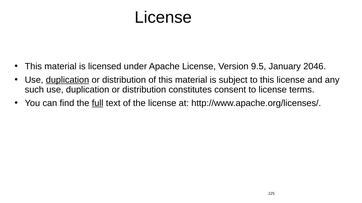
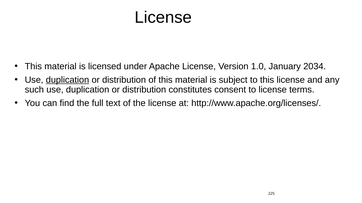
9.5: 9.5 -> 1.0
2046: 2046 -> 2034
full underline: present -> none
